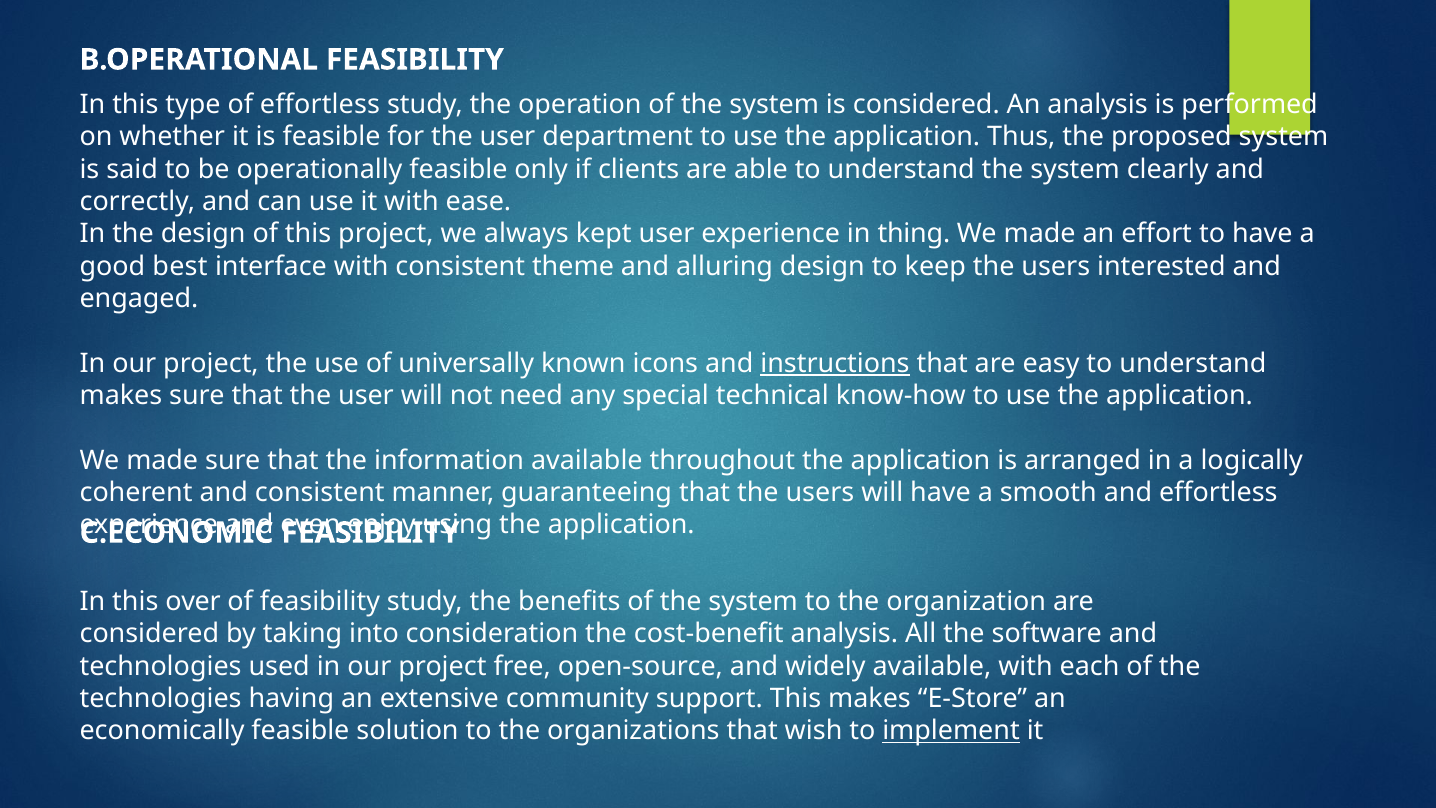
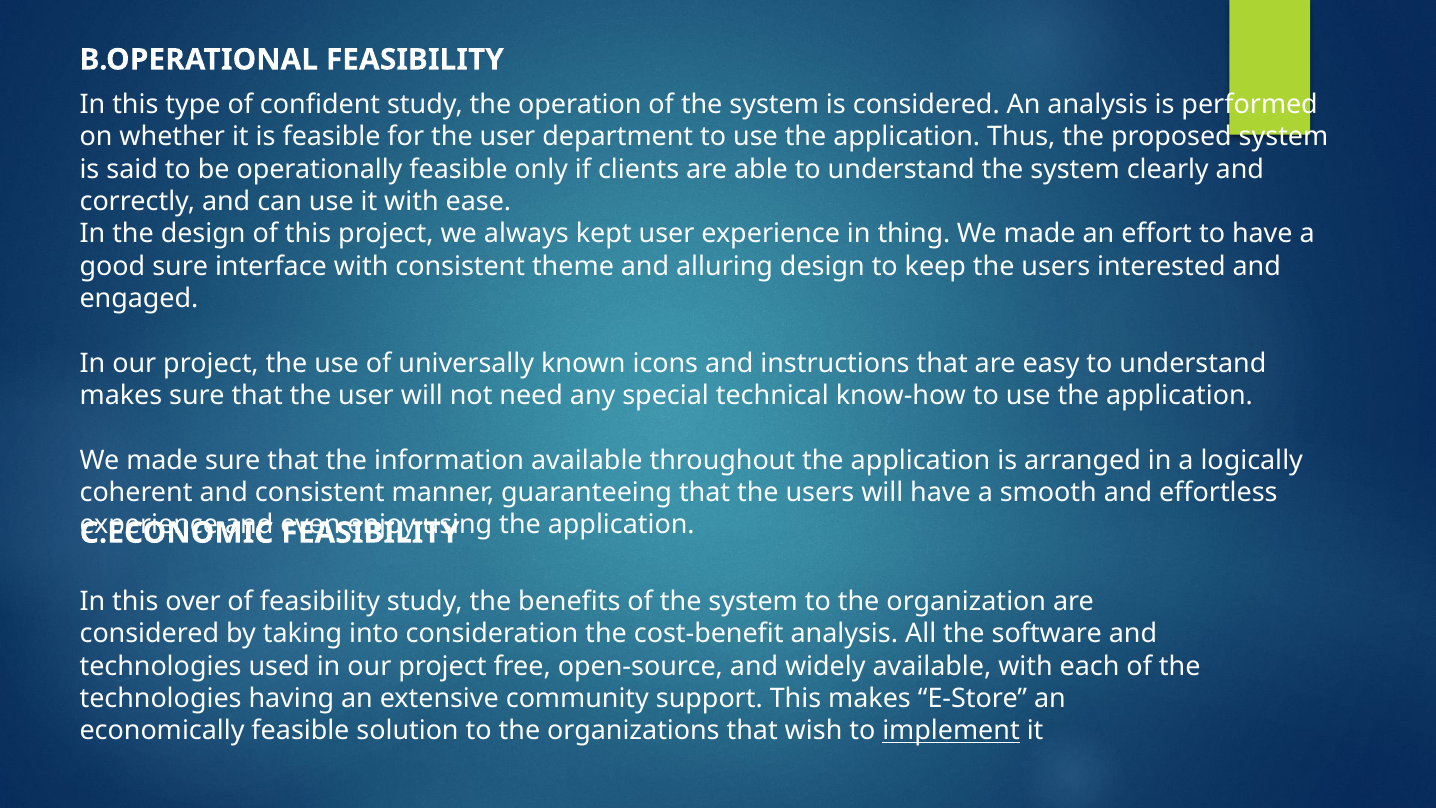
of effortless: effortless -> confident
good best: best -> sure
instructions underline: present -> none
